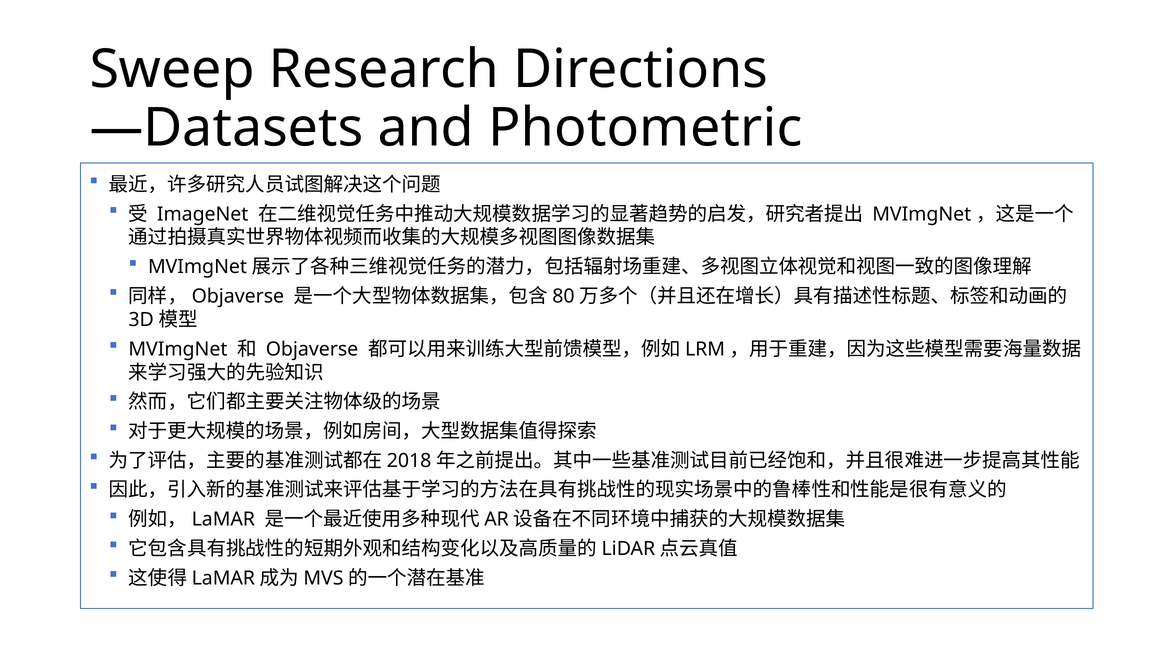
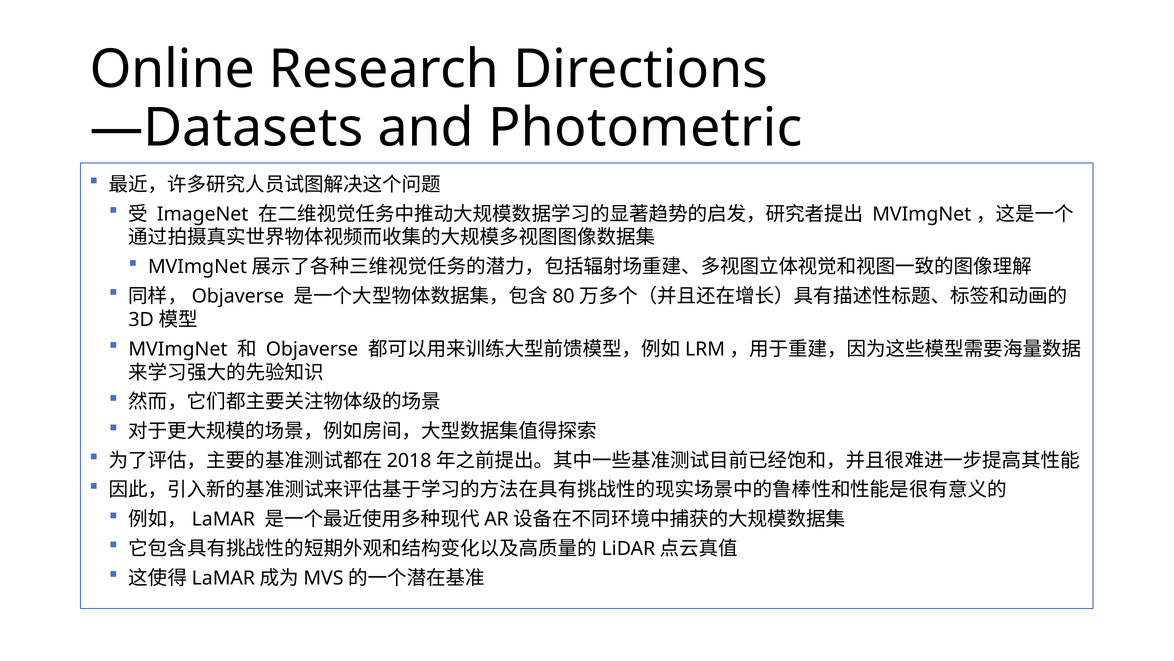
Sweep: Sweep -> Online
